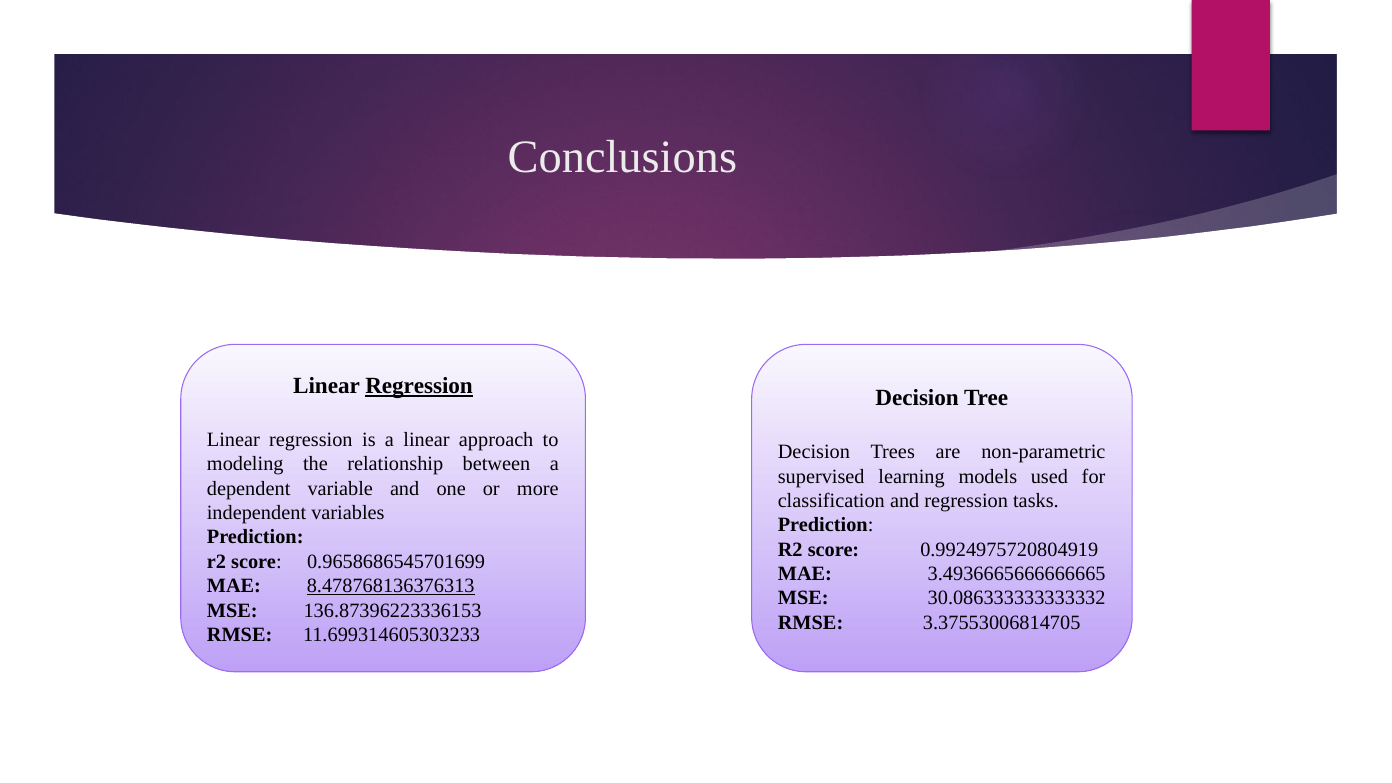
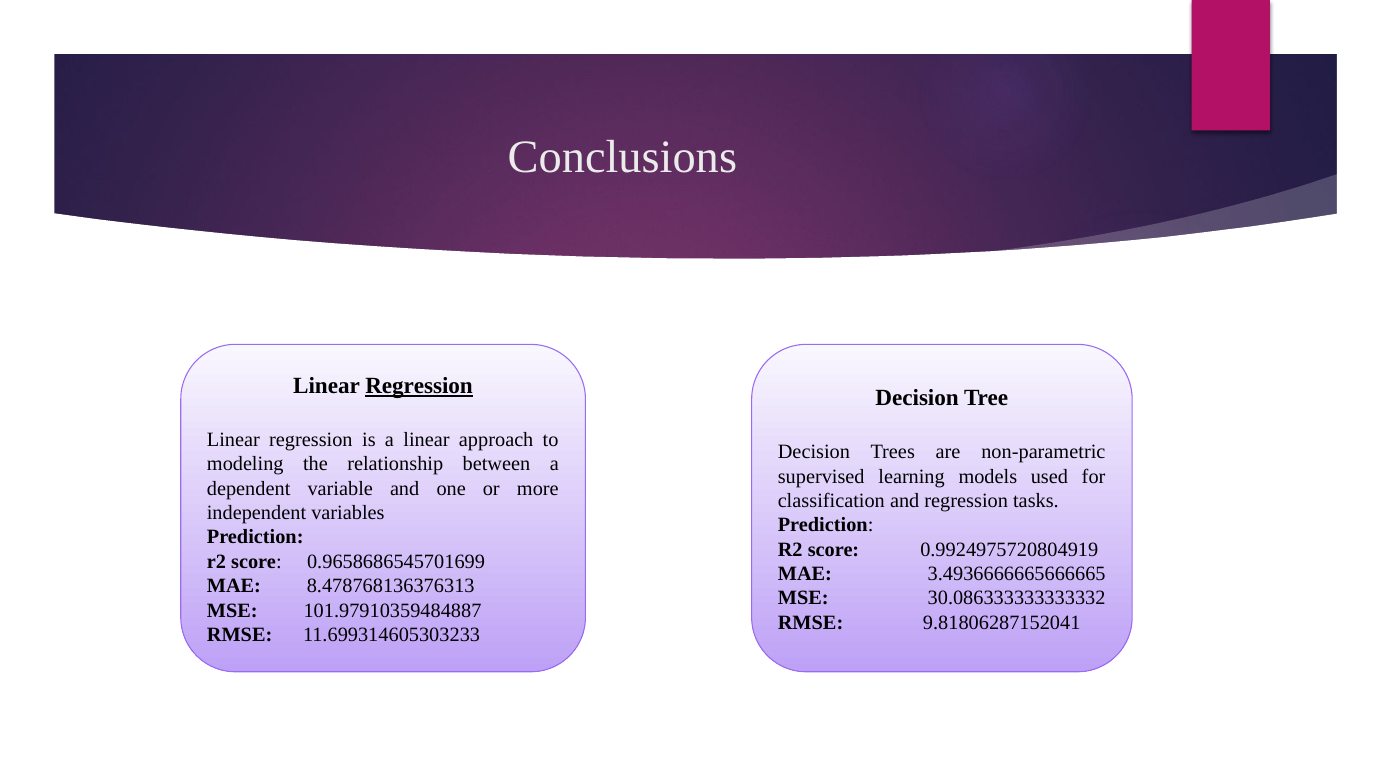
3.4936665666666665: 3.4936665666666665 -> 3.4936666665666665
8.478768136376313 underline: present -> none
136.87396223336153: 136.87396223336153 -> 101.97910359484887
3.37553006814705: 3.37553006814705 -> 9.81806287152041
